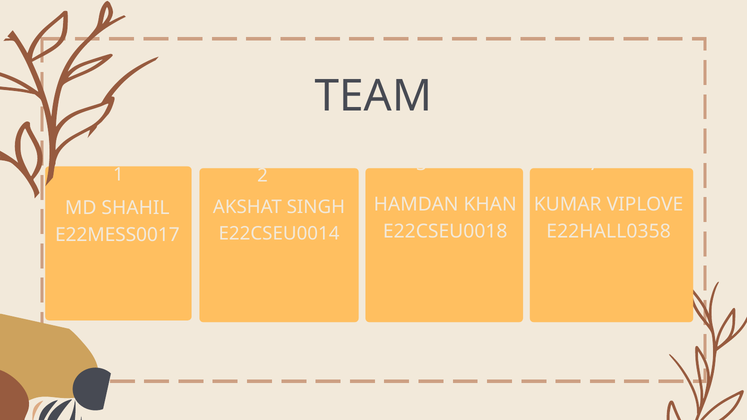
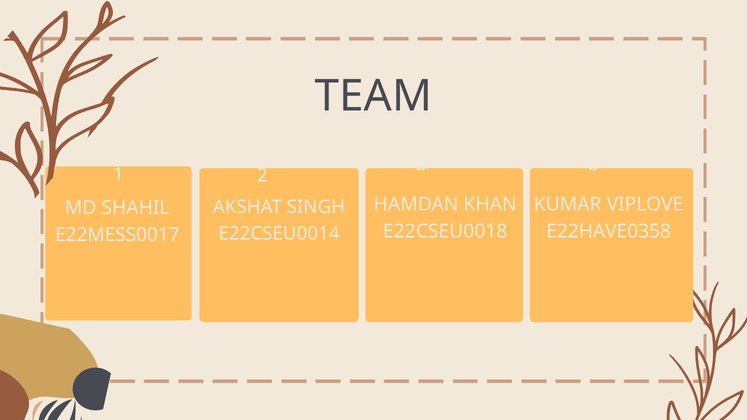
3 7: 7 -> 3
E22HALL0358: E22HALL0358 -> E22HAVE0358
